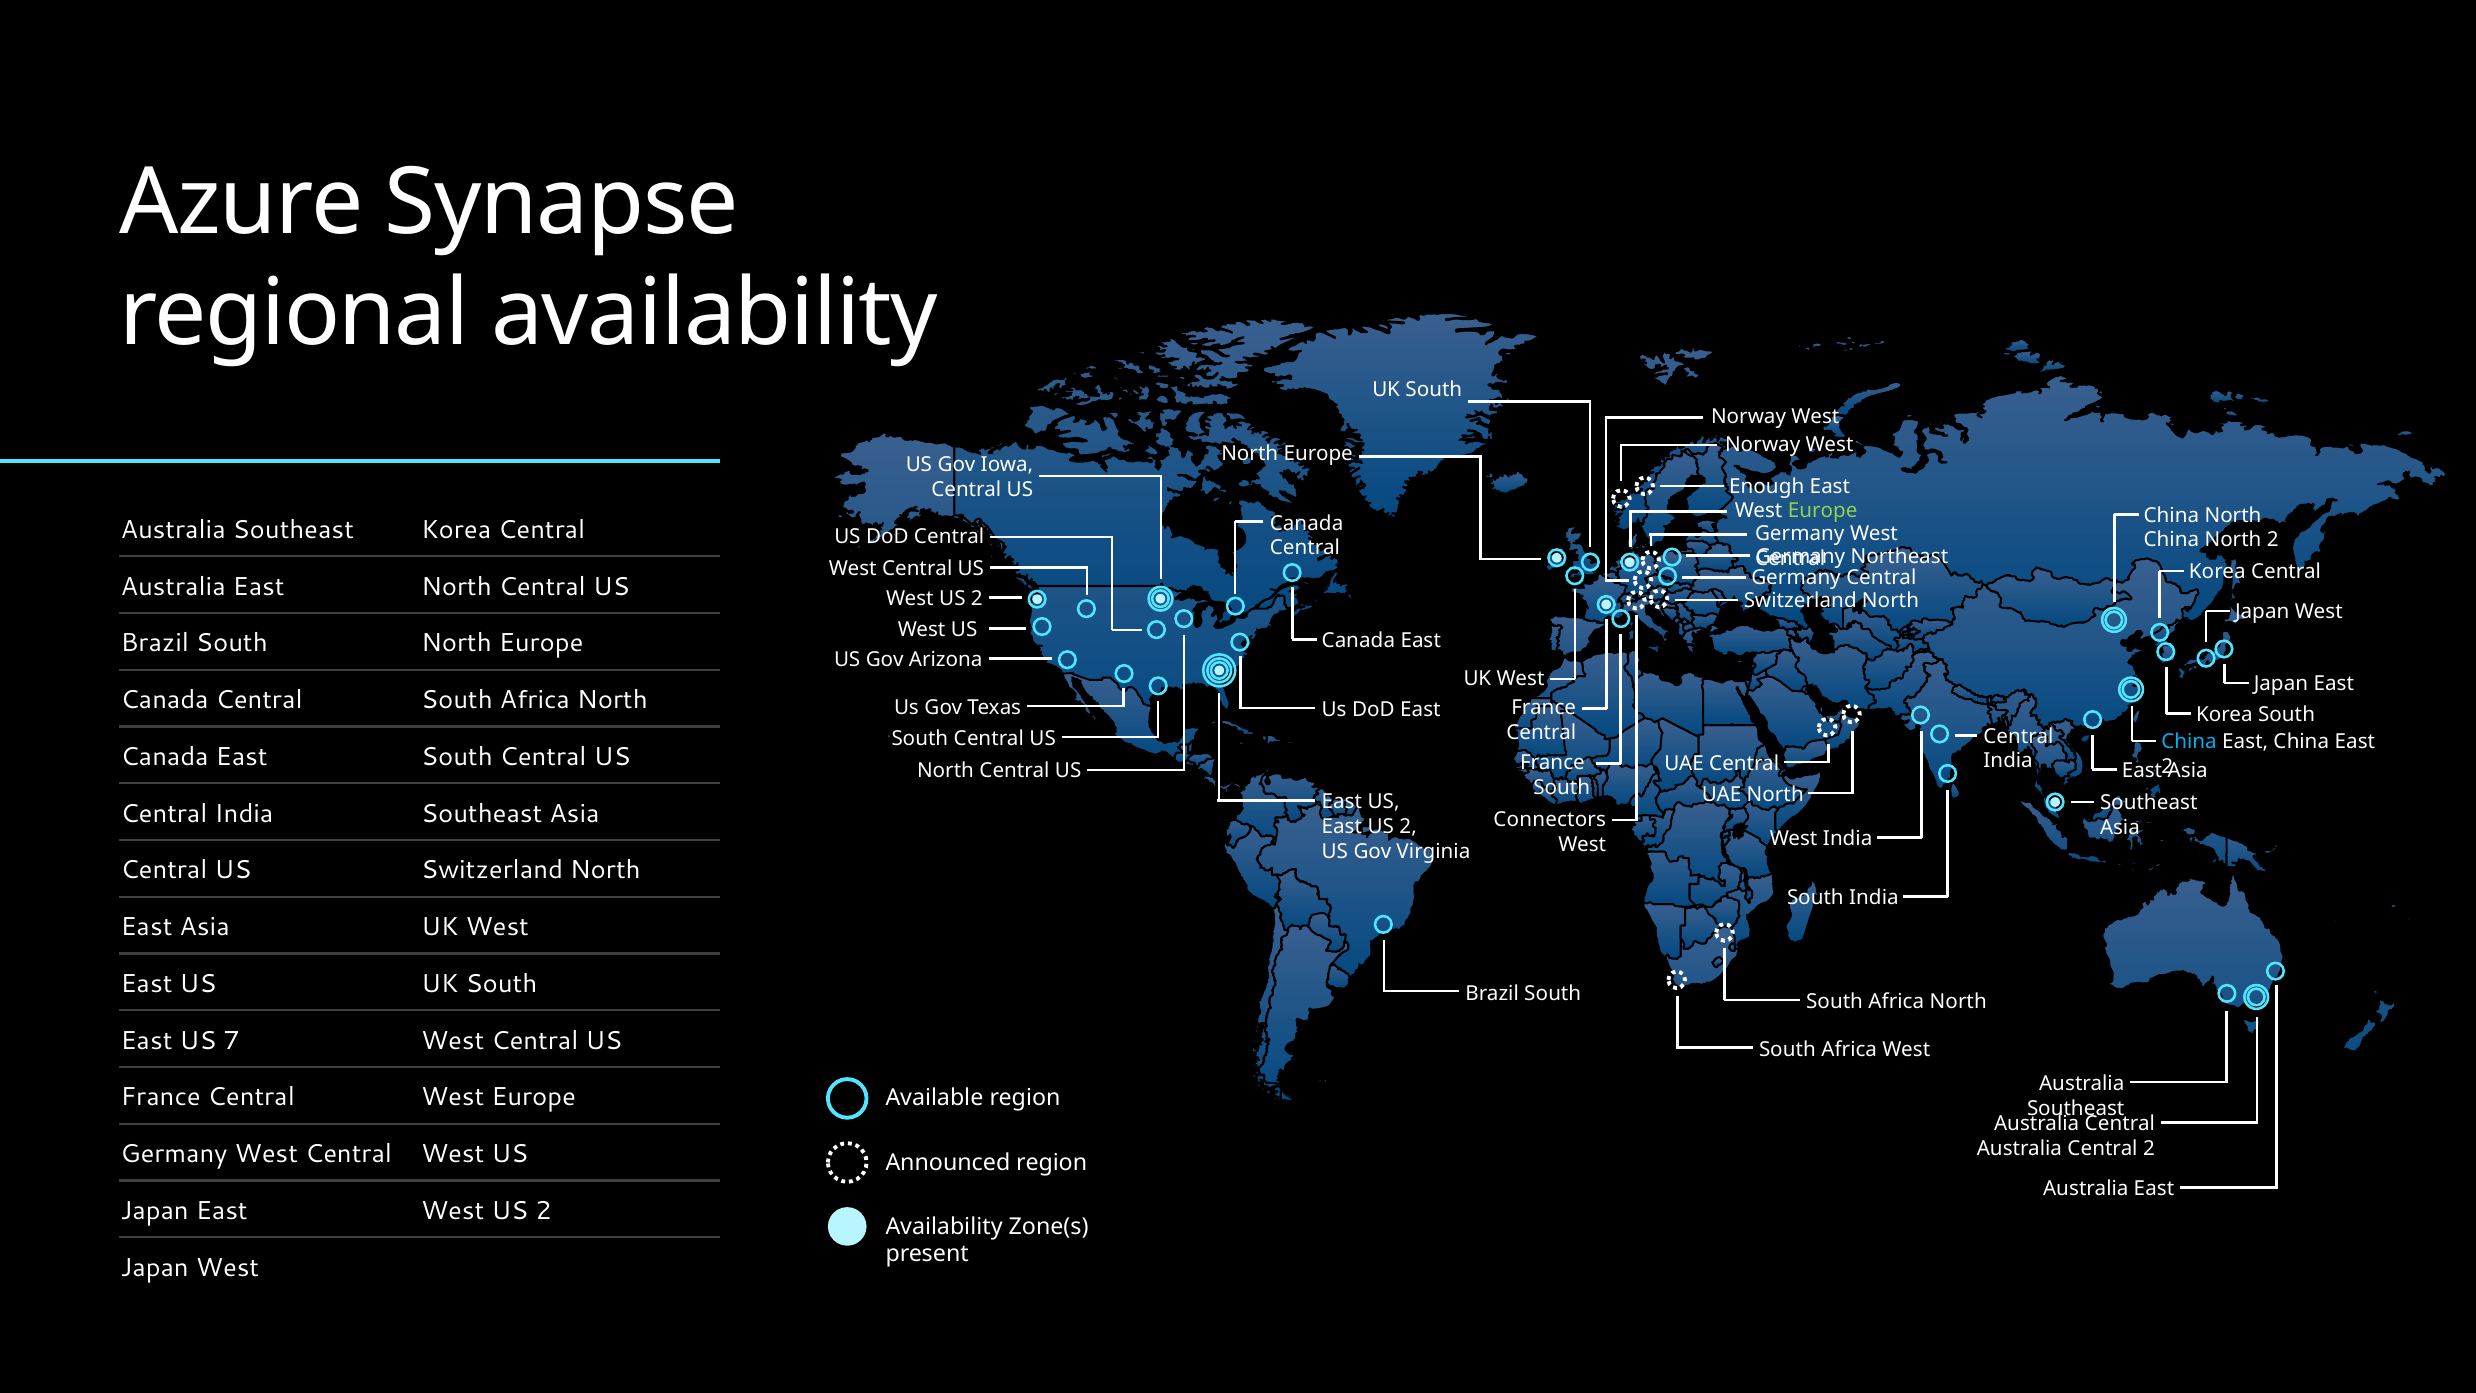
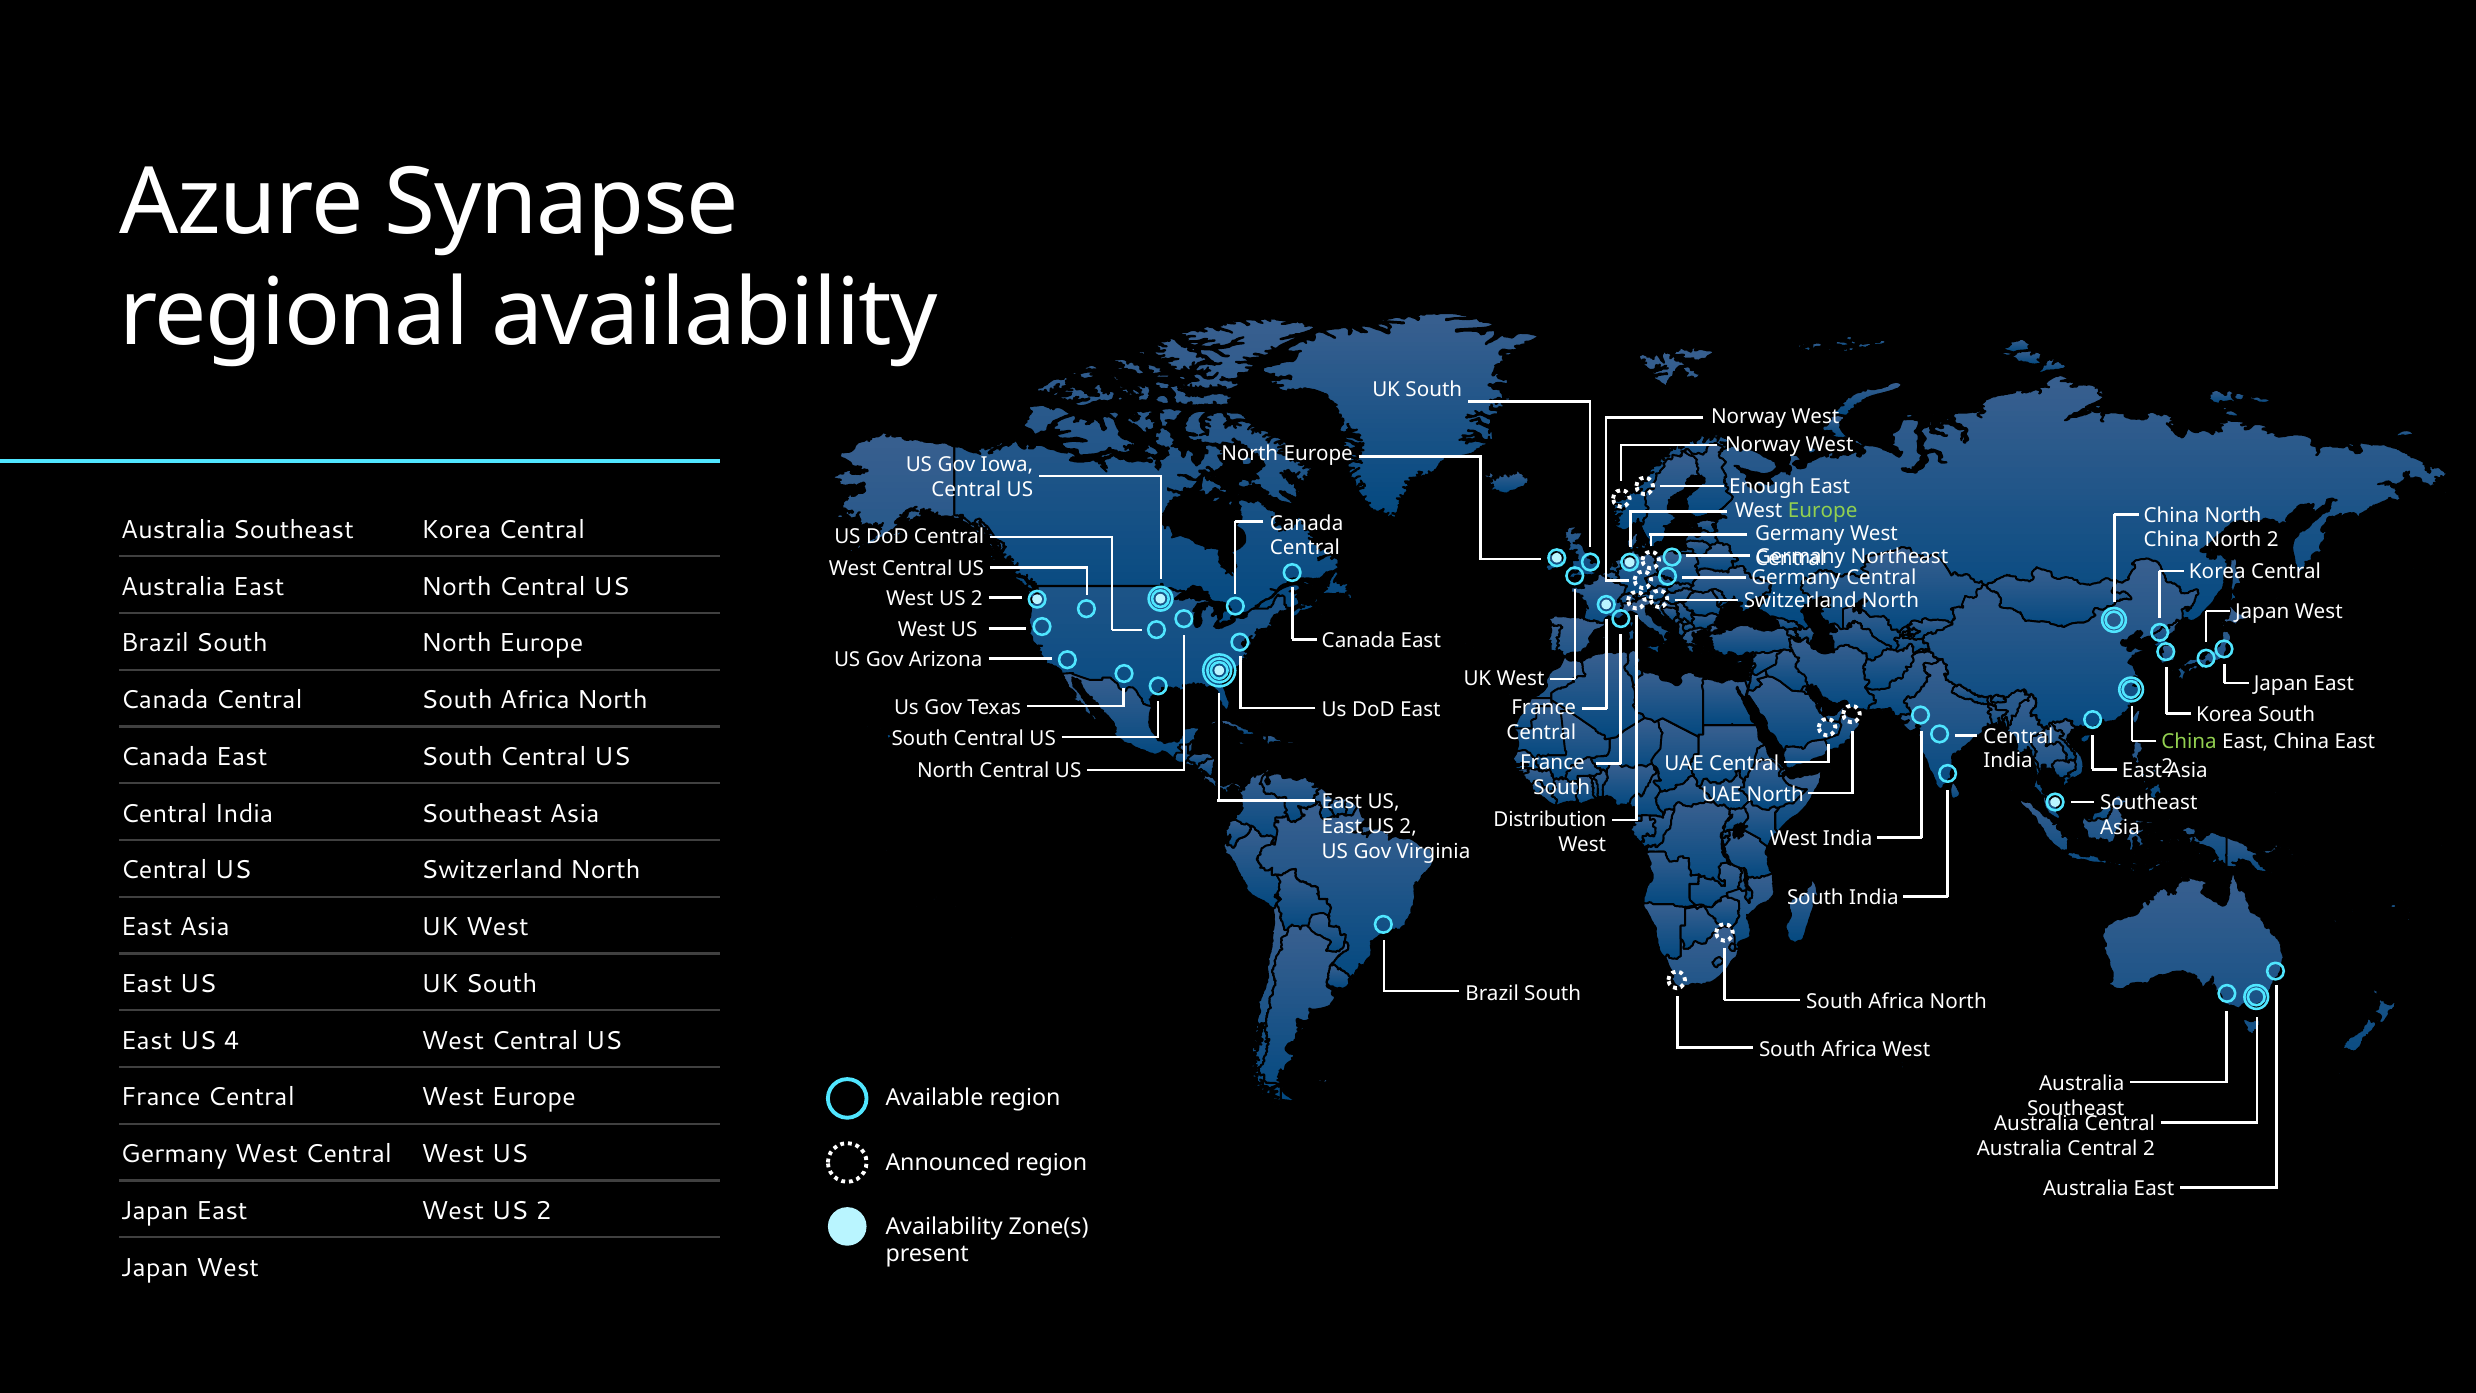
China at (2189, 742) colour: light blue -> light green
Connectors: Connectors -> Distribution
7: 7 -> 4
